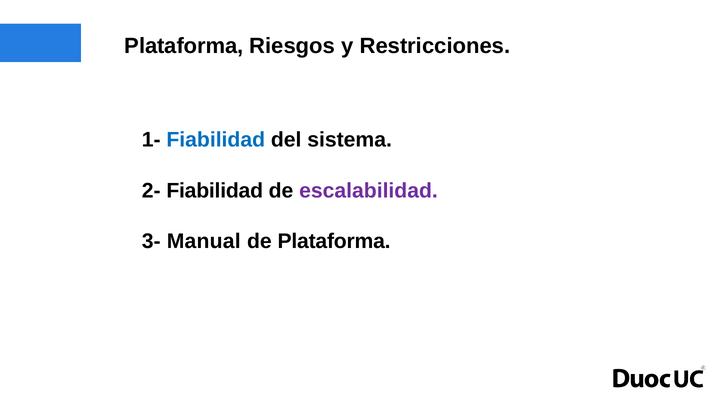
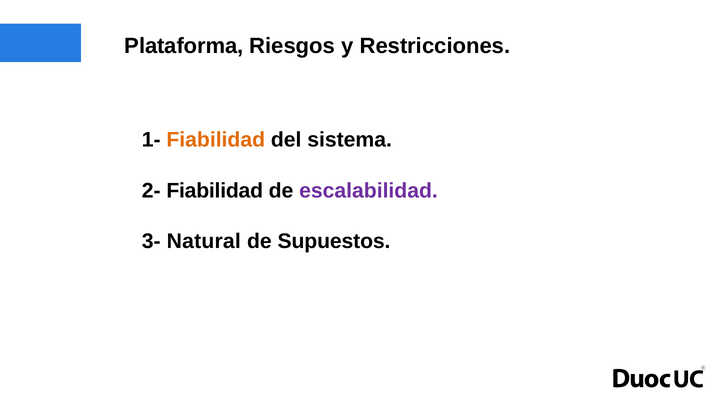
Fiabilidad at (216, 140) colour: blue -> orange
Manual: Manual -> Natural
de Plataforma: Plataforma -> Supuestos
